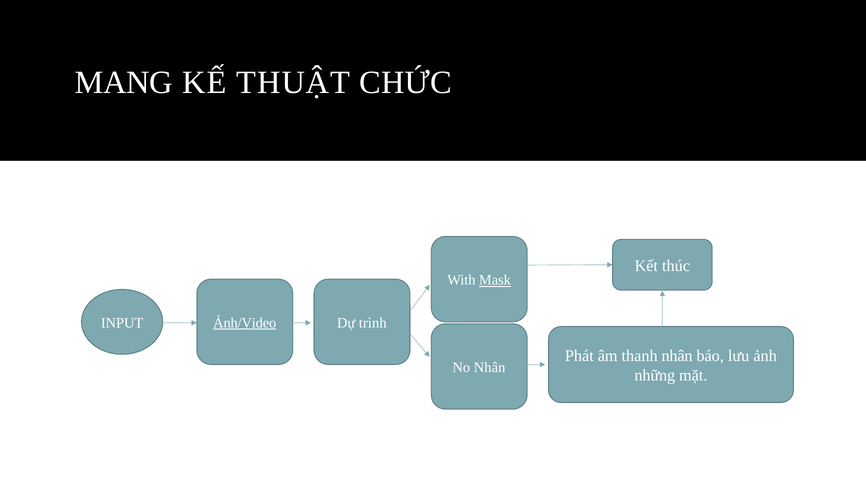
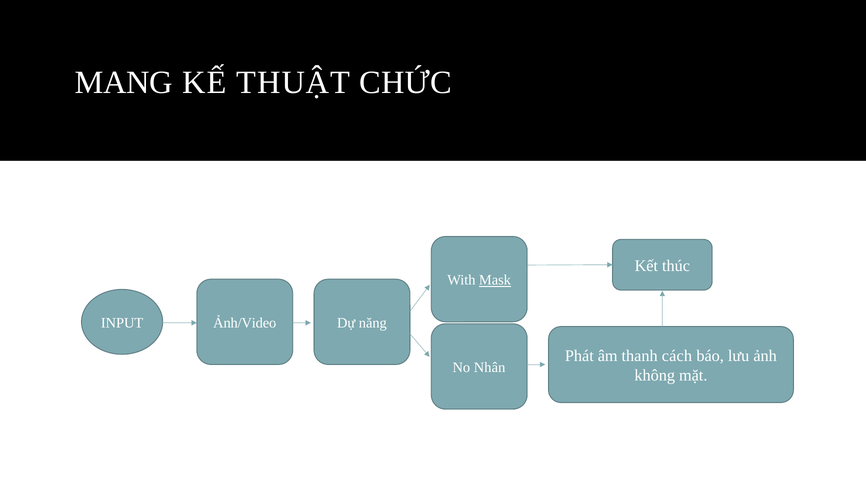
Ảnh/Video underline: present -> none
trình: trình -> năng
thanh nhân: nhân -> cách
những: những -> không
